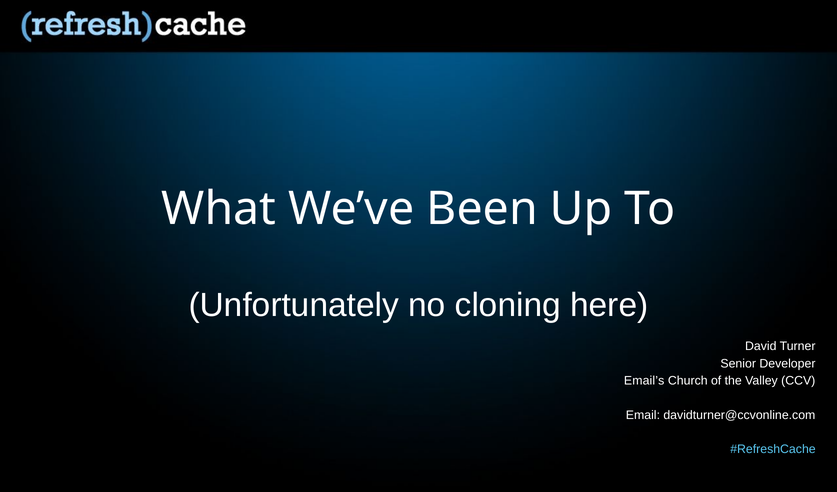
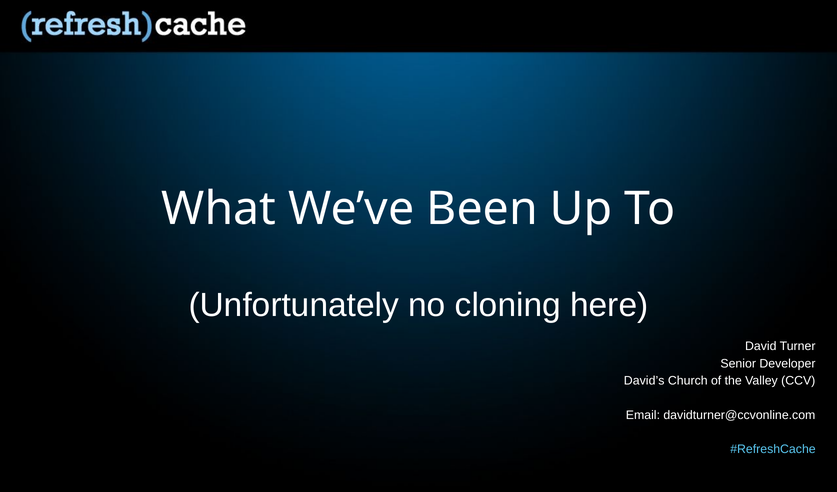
Email’s: Email’s -> David’s
